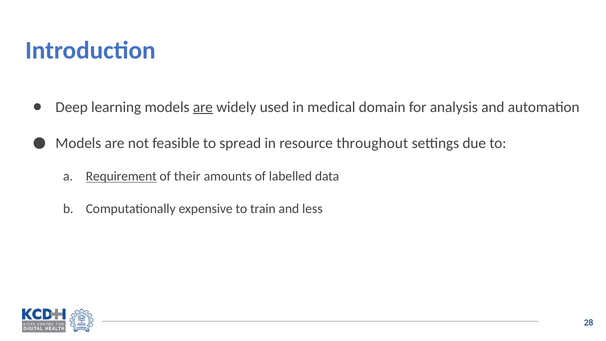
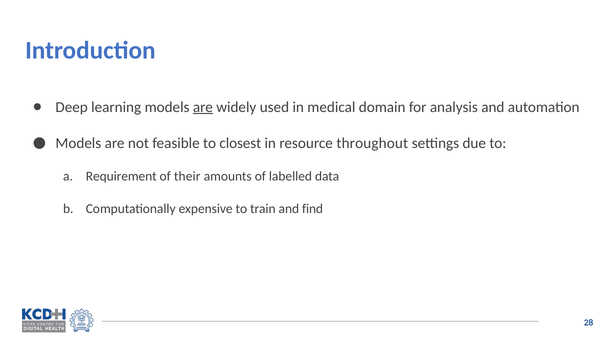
spread: spread -> closest
Requirement underline: present -> none
less: less -> find
